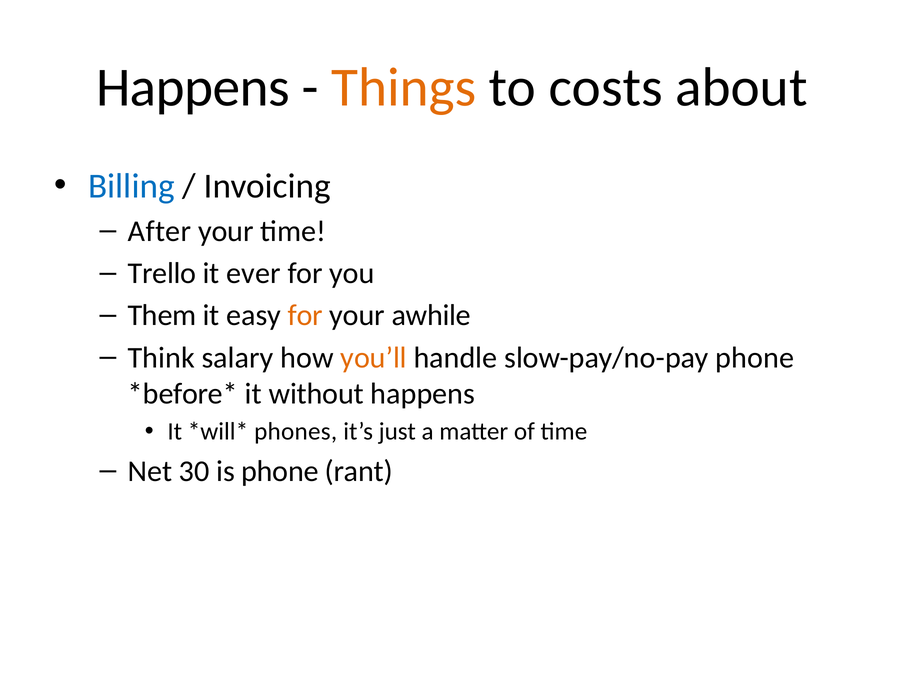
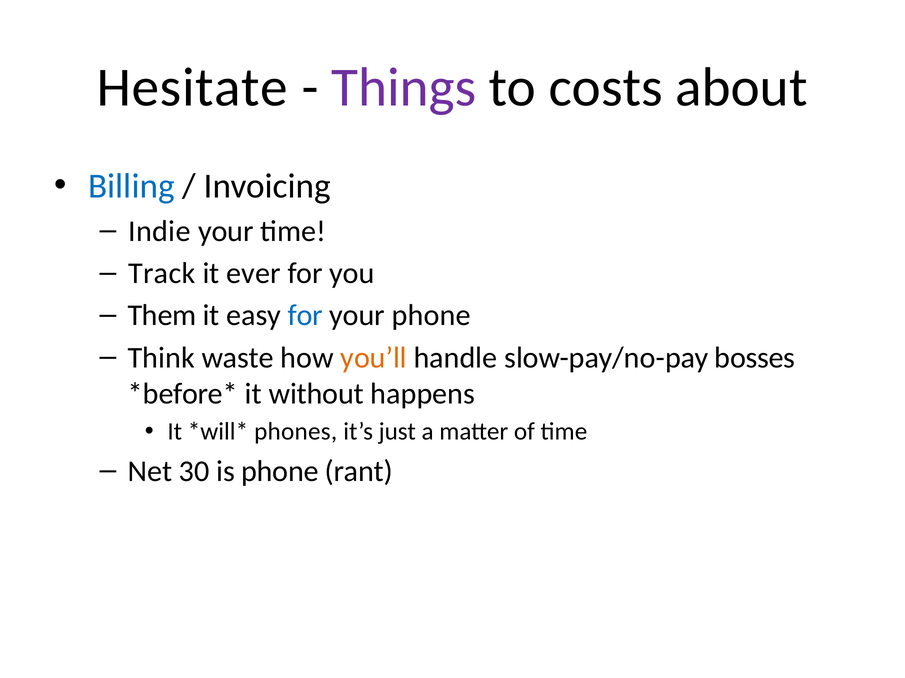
Happens at (193, 88): Happens -> Hesitate
Things colour: orange -> purple
After: After -> Indie
Trello: Trello -> Track
for at (305, 316) colour: orange -> blue
your awhile: awhile -> phone
salary: salary -> waste
slow-pay/no-pay phone: phone -> bosses
